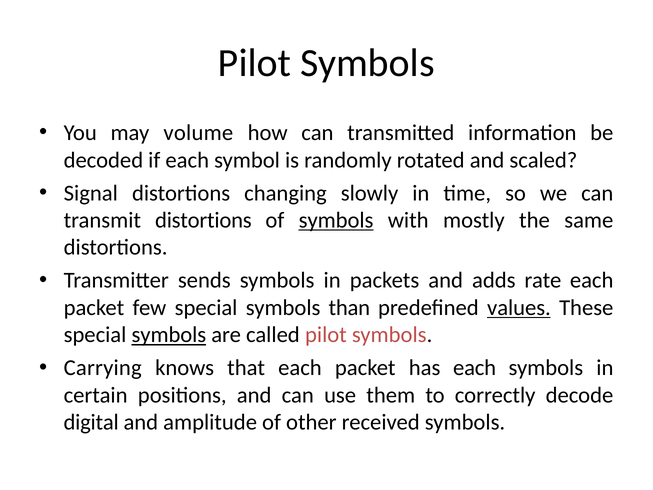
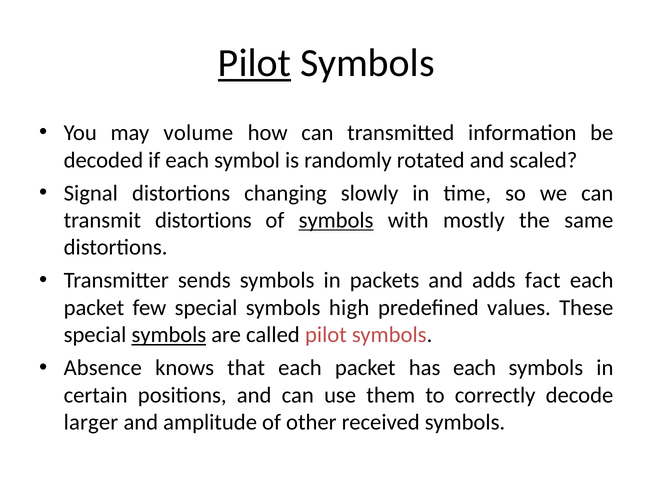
Pilot at (255, 63) underline: none -> present
rate: rate -> fact
than: than -> high
values underline: present -> none
Carrying: Carrying -> Absence
digital: digital -> larger
